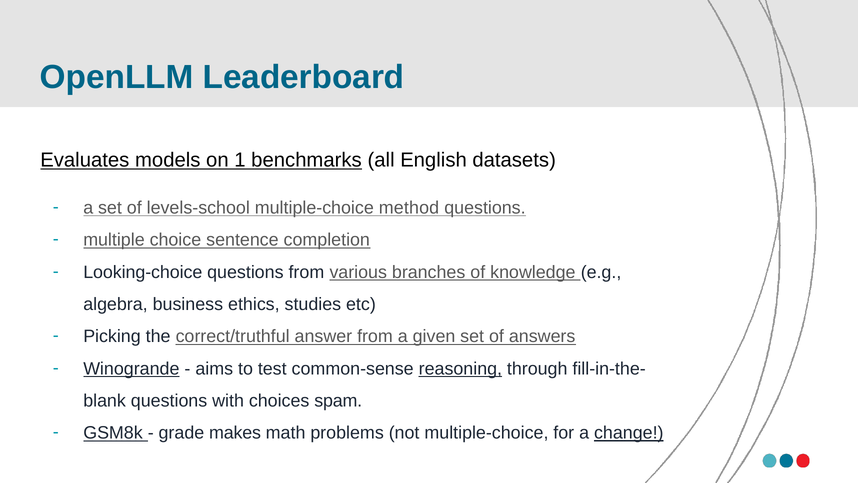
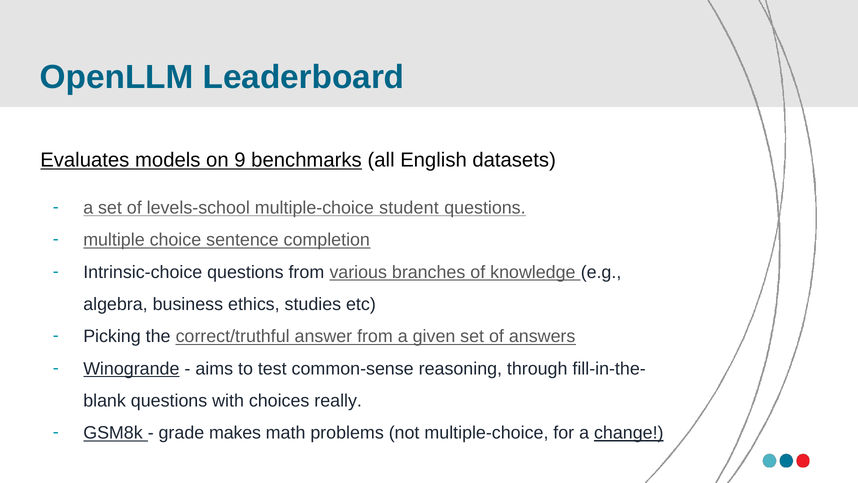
1: 1 -> 9
method: method -> student
Looking-choice: Looking-choice -> Intrinsic-choice
reasoning underline: present -> none
spam: spam -> really
